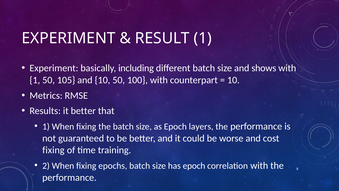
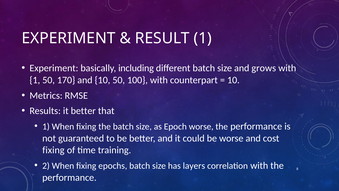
shows: shows -> grows
105: 105 -> 170
Epoch layers: layers -> worse
has epoch: epoch -> layers
